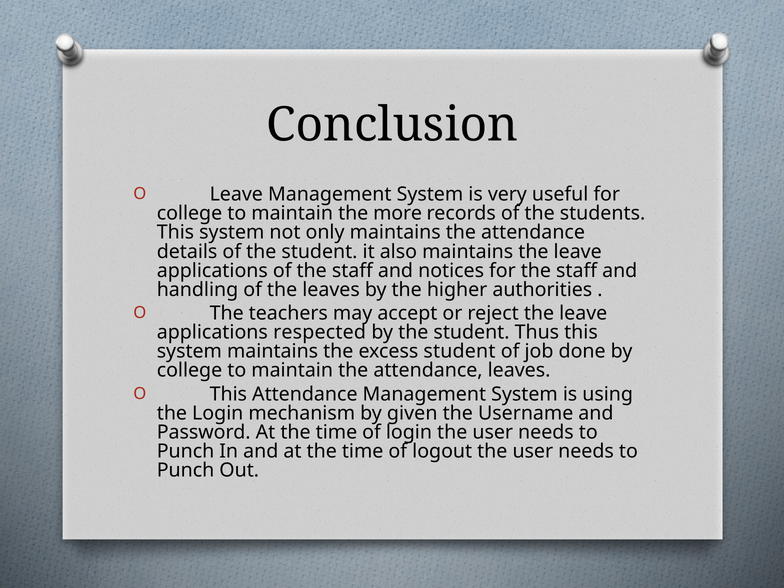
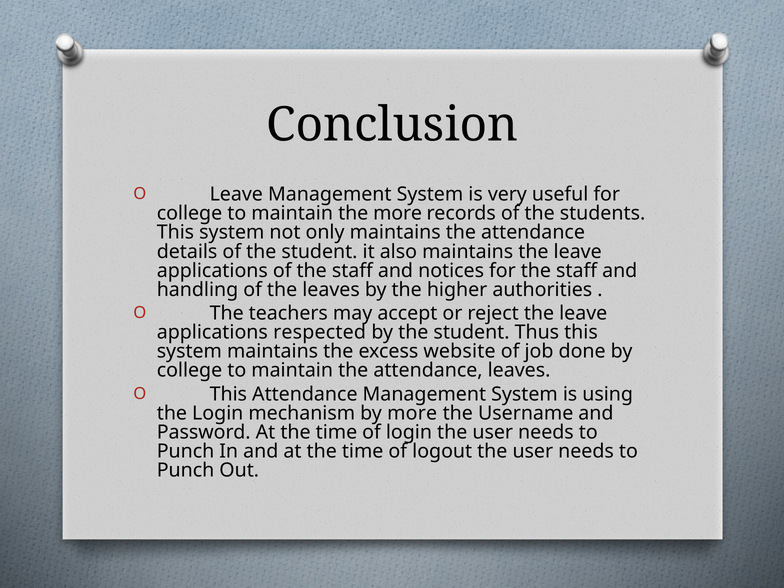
excess student: student -> website
by given: given -> more
